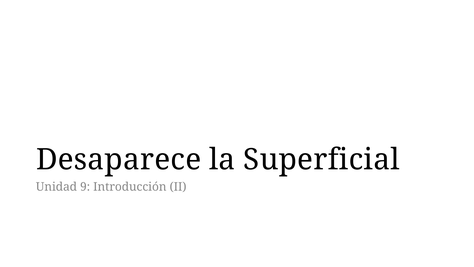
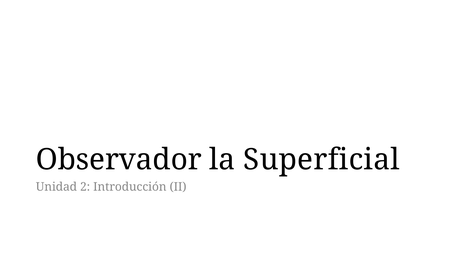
Desaparece: Desaparece -> Observador
9: 9 -> 2
